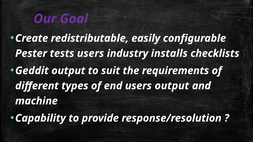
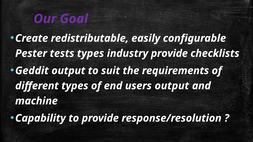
tests users: users -> types
industry installs: installs -> provide
